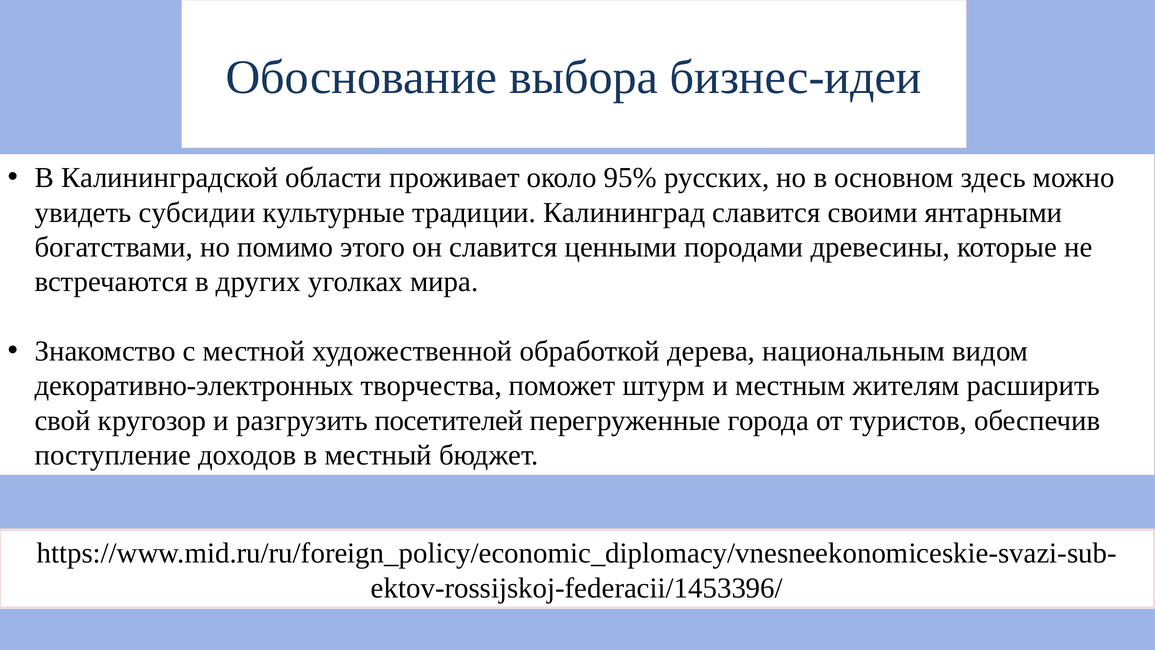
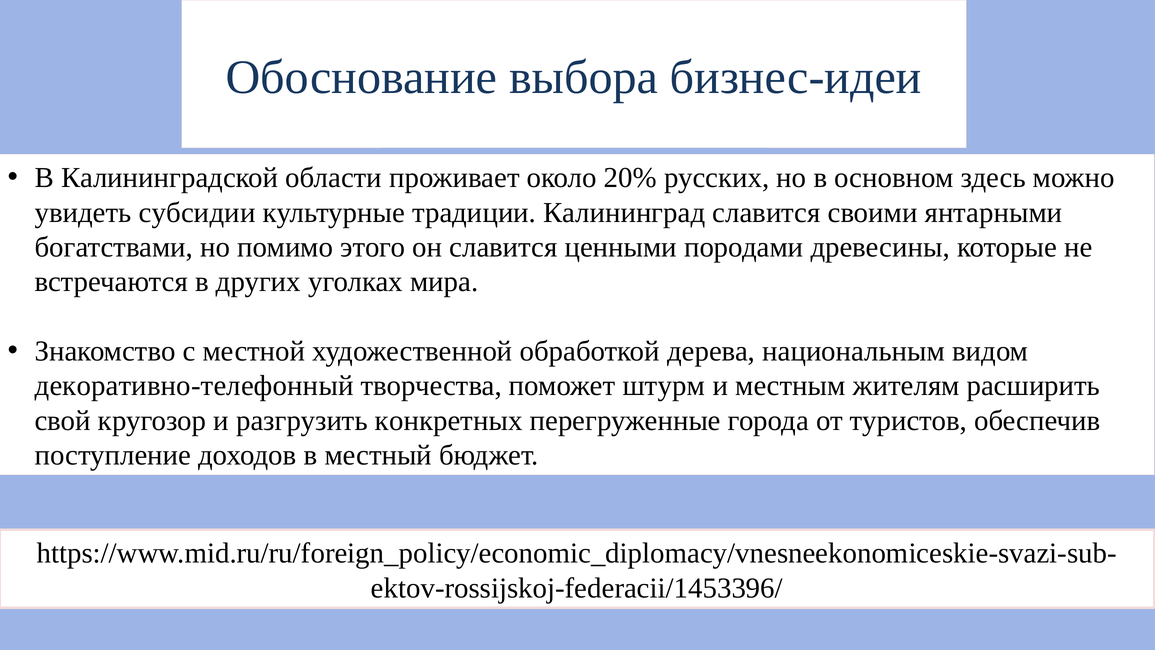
95%: 95% -> 20%
декоративно-электронных: декоративно-электронных -> декоративно-телефонный
посетителей: посетителей -> конкретных
